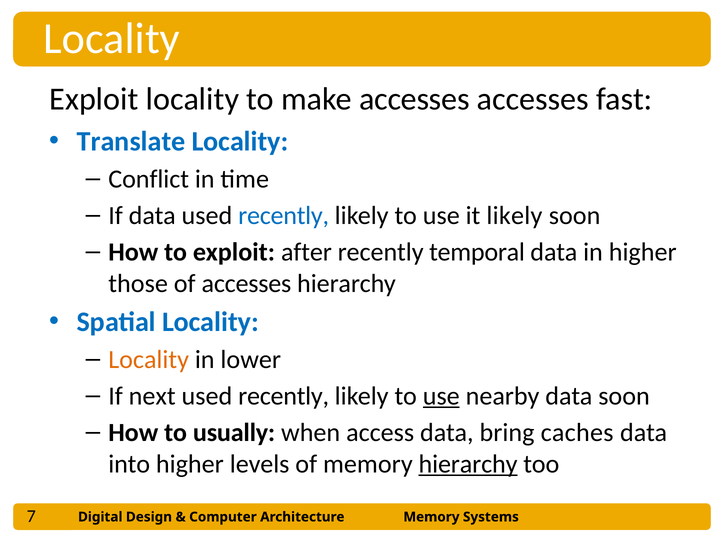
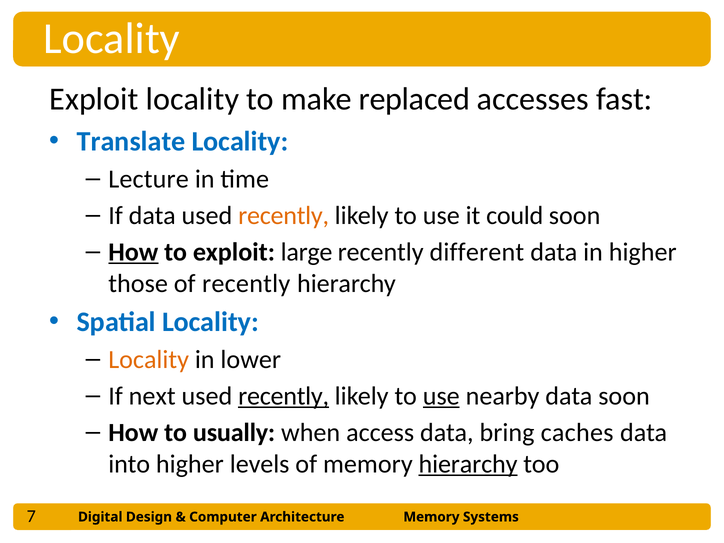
make accesses: accesses -> replaced
Conflict: Conflict -> Lecture
recently at (284, 216) colour: blue -> orange
it likely: likely -> could
How at (133, 252) underline: none -> present
after: after -> large
temporal: temporal -> different
of accesses: accesses -> recently
recently at (284, 396) underline: none -> present
